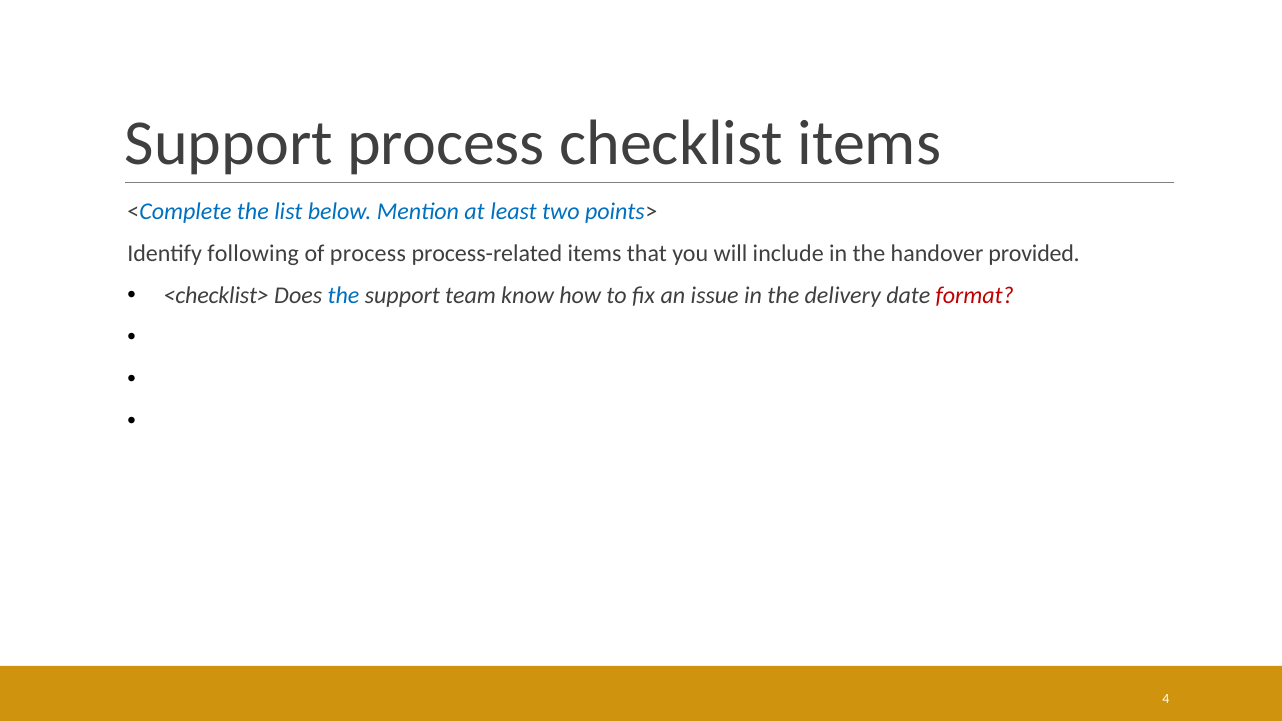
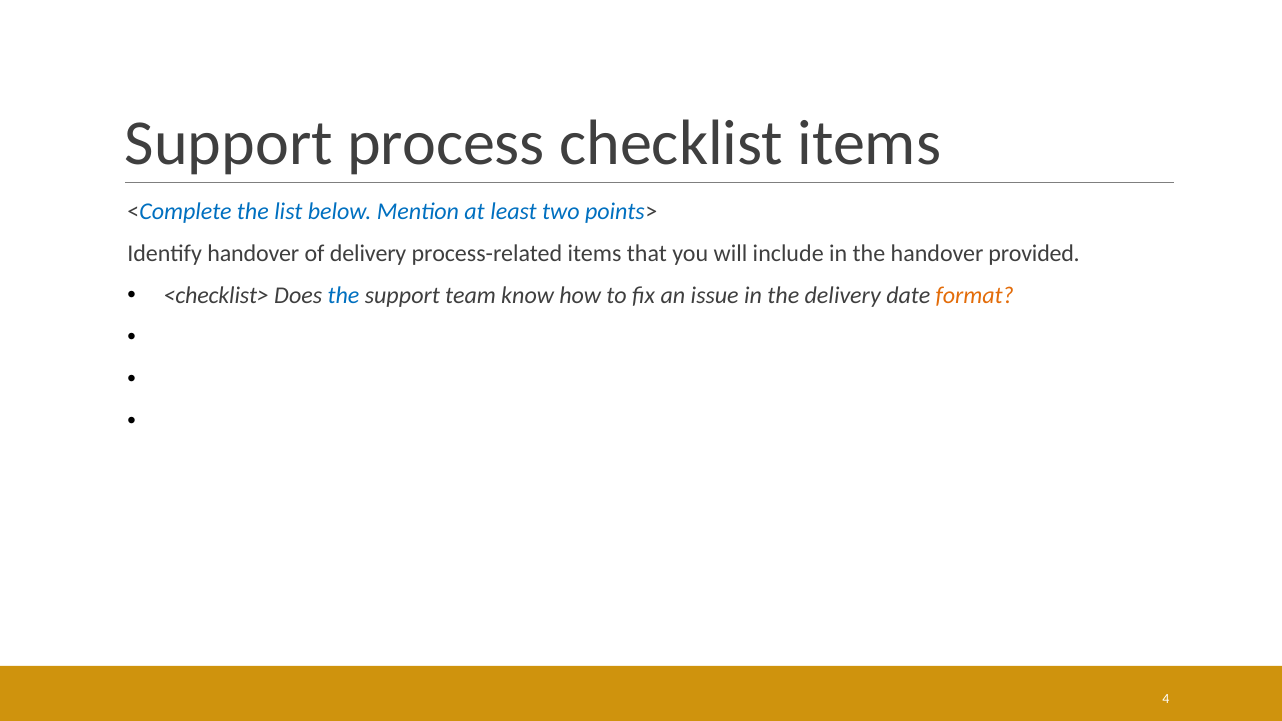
Identify following: following -> handover
of process: process -> delivery
format colour: red -> orange
